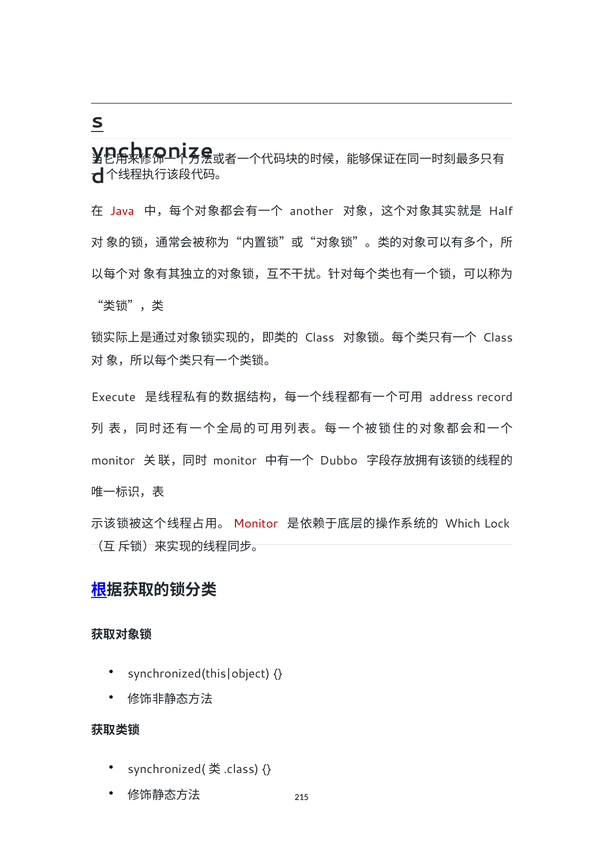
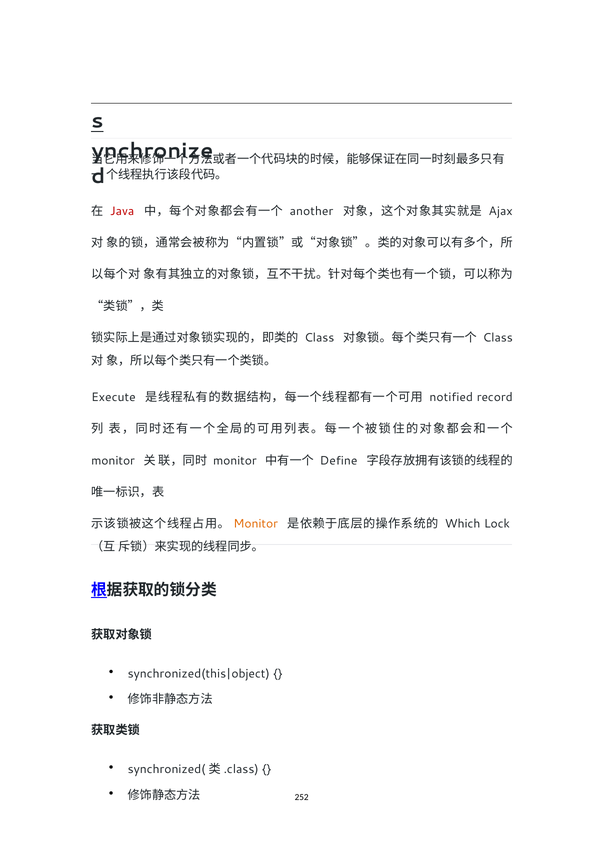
Half: Half -> Ajax
address: address -> notified
Dubbo: Dubbo -> Define
Monitor at (256, 524) colour: red -> orange
215: 215 -> 252
